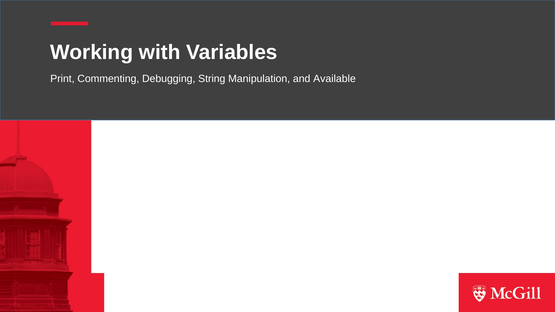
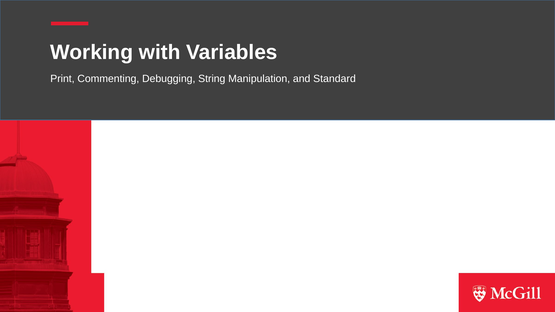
Available: Available -> Standard
